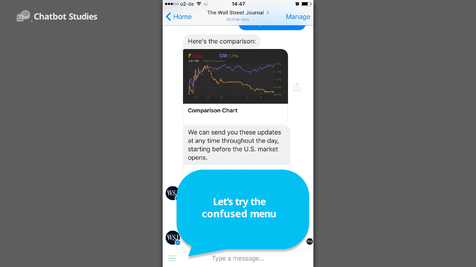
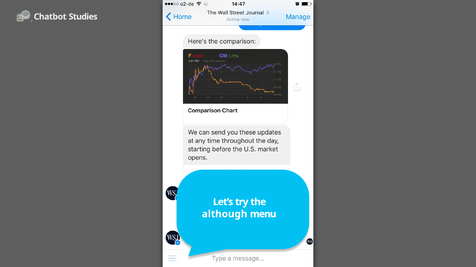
confused: confused -> although
